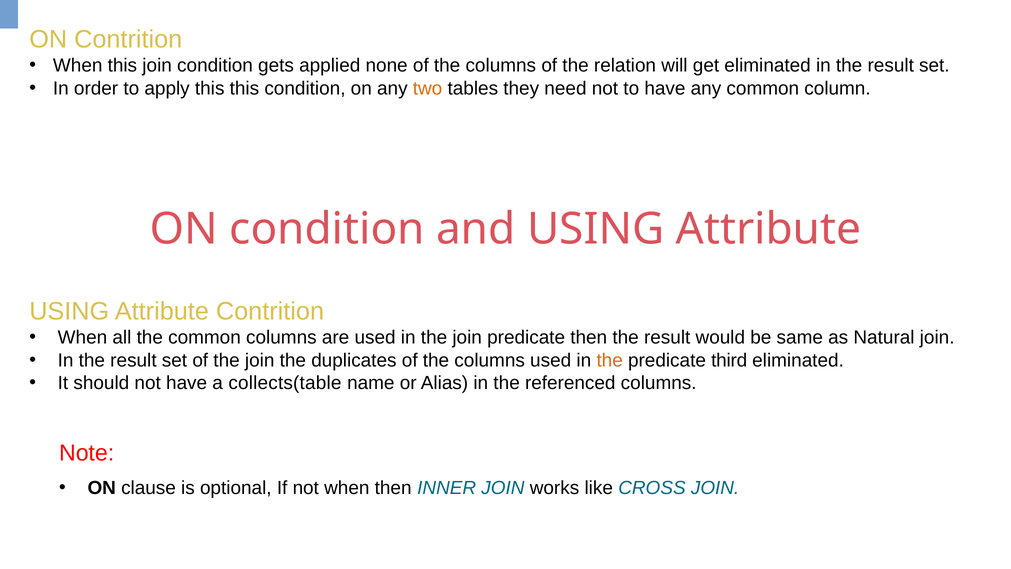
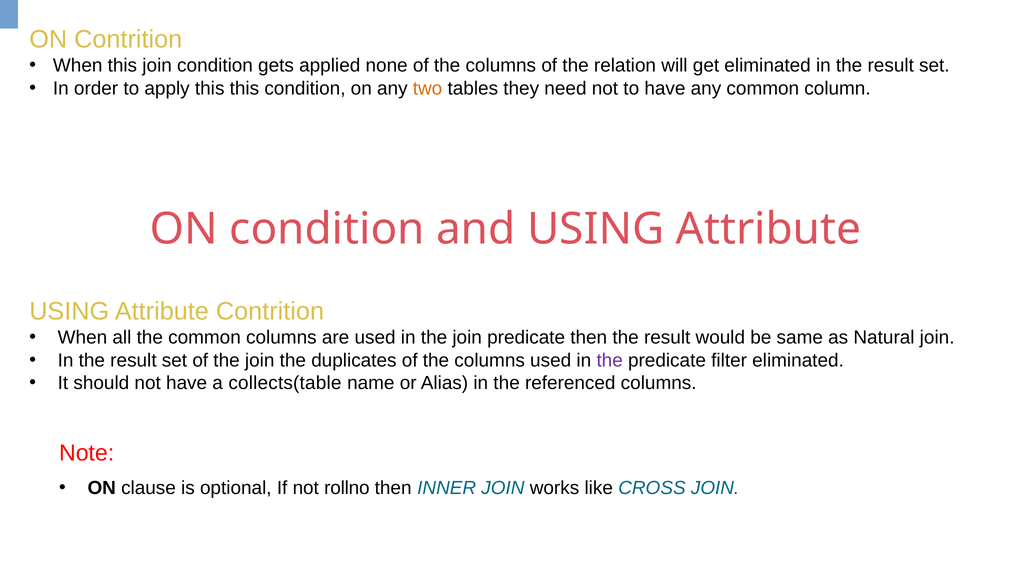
the at (610, 360) colour: orange -> purple
third: third -> filter
not when: when -> rollno
